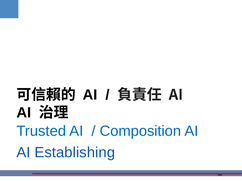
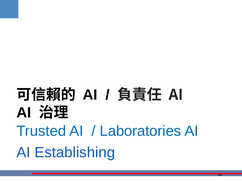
Composition: Composition -> Laboratories
